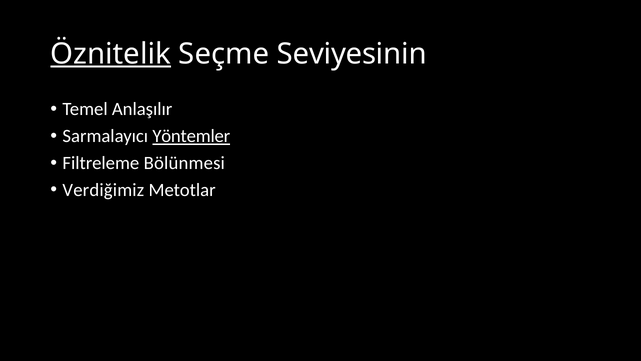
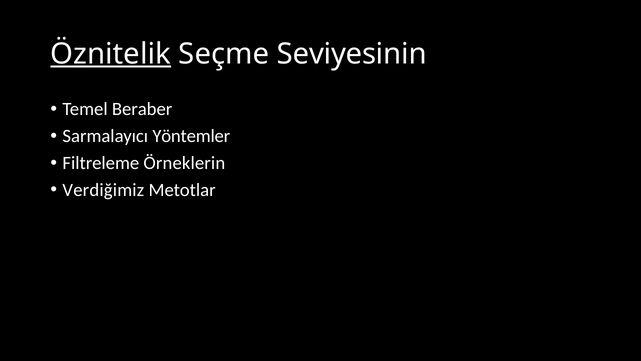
Anlaşılır: Anlaşılır -> Beraber
Yöntemler underline: present -> none
Bölünmesi: Bölünmesi -> Örneklerin
